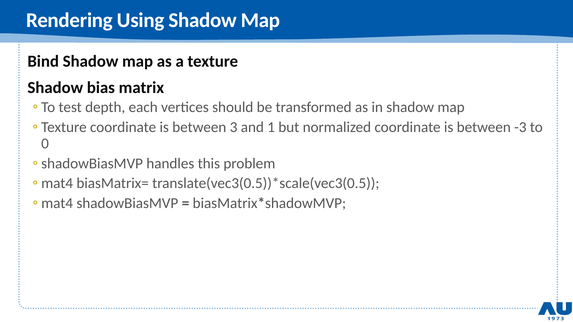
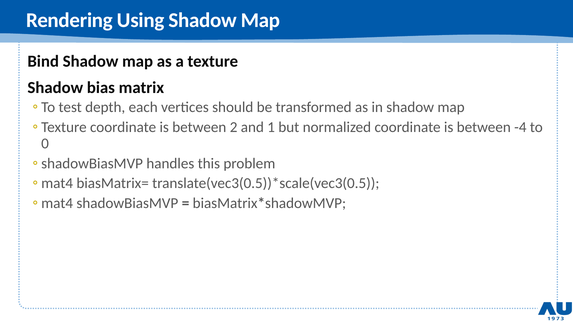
3: 3 -> 2
-3: -3 -> -4
